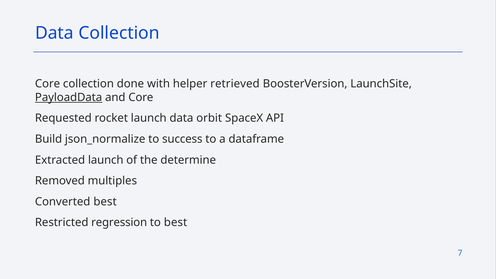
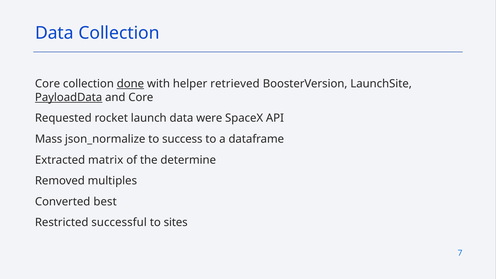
done underline: none -> present
orbit: orbit -> were
Build: Build -> Mass
Extracted launch: launch -> matrix
regression: regression -> successful
to best: best -> sites
